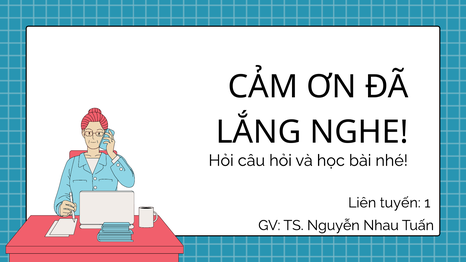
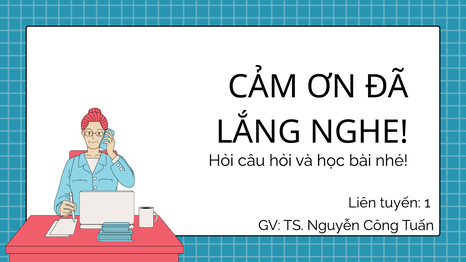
Nhau: Nhau -> Công
